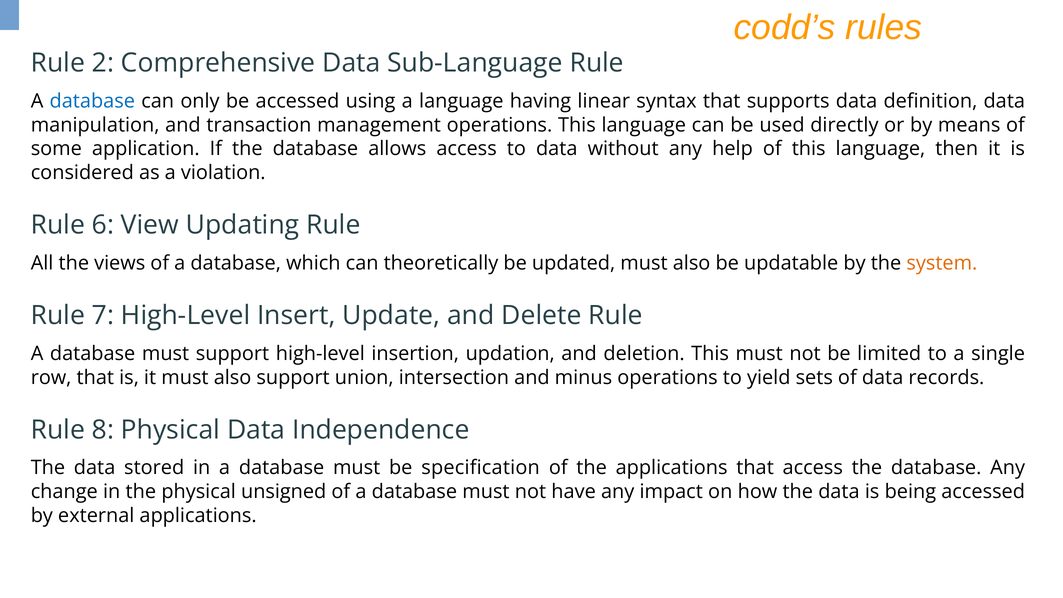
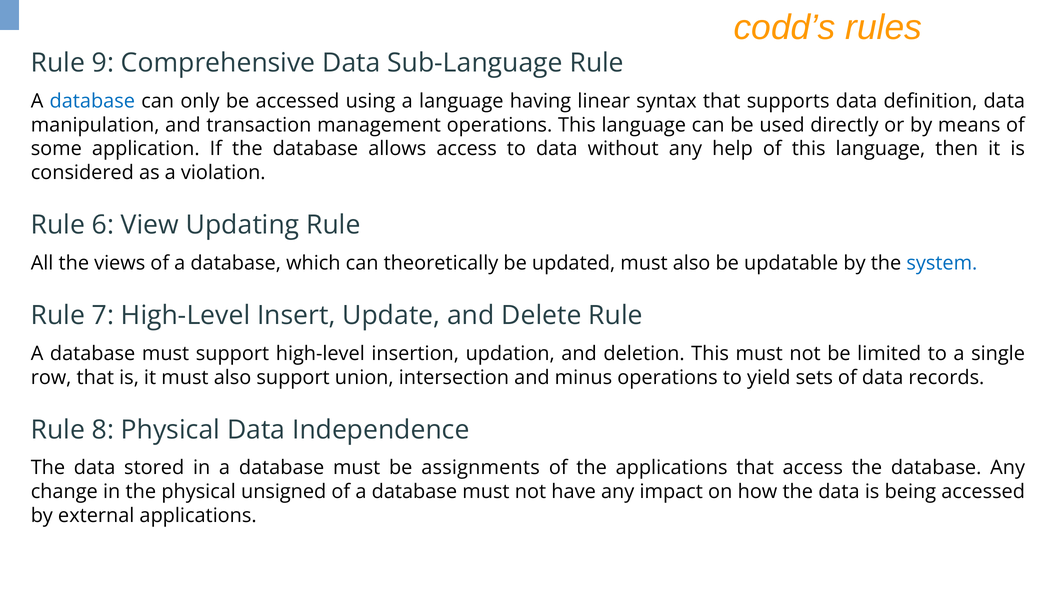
2: 2 -> 9
system colour: orange -> blue
specification: specification -> assignments
